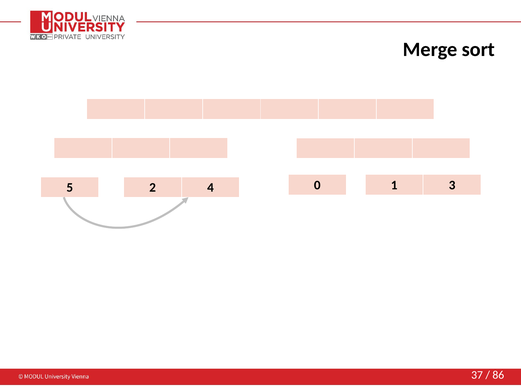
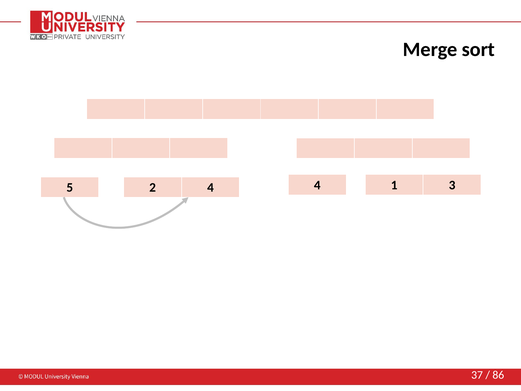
4 0: 0 -> 4
